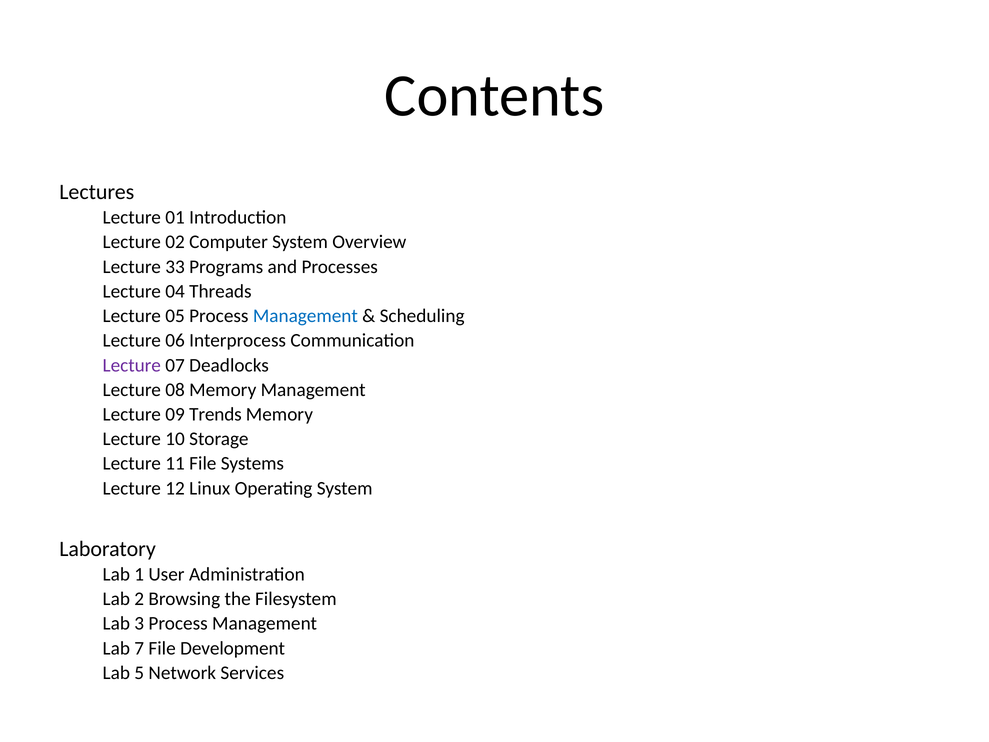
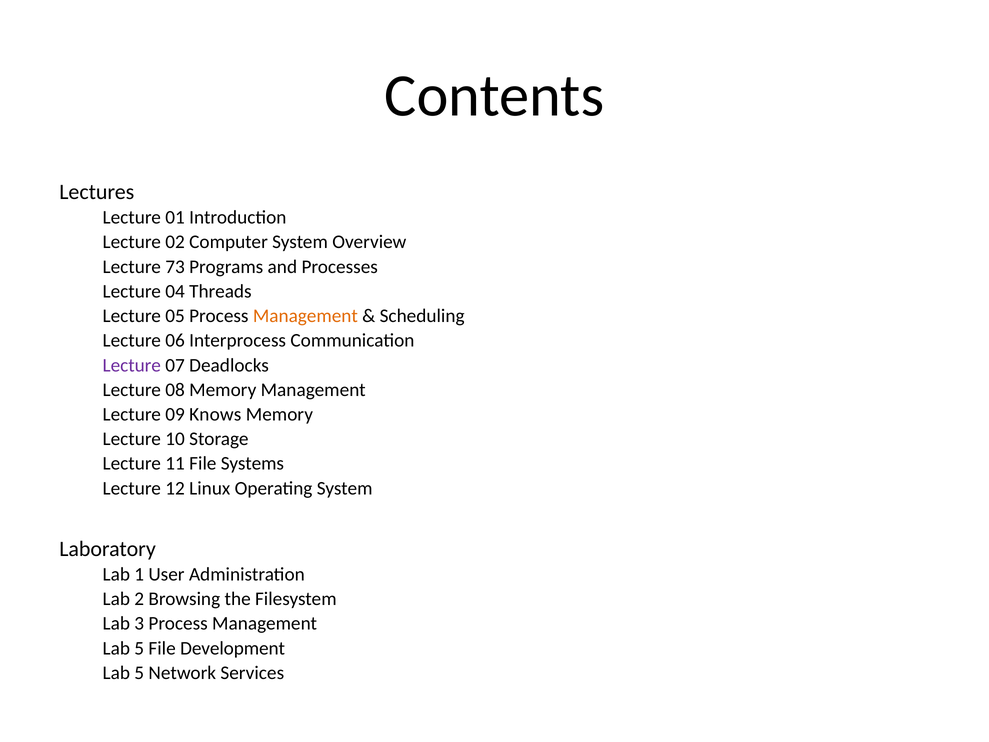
33: 33 -> 73
Management at (305, 316) colour: blue -> orange
Trends: Trends -> Knows
7 at (139, 648): 7 -> 5
